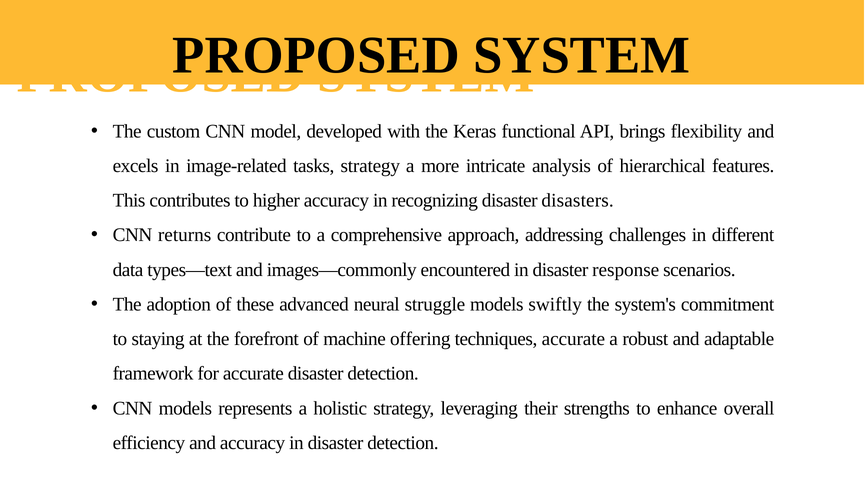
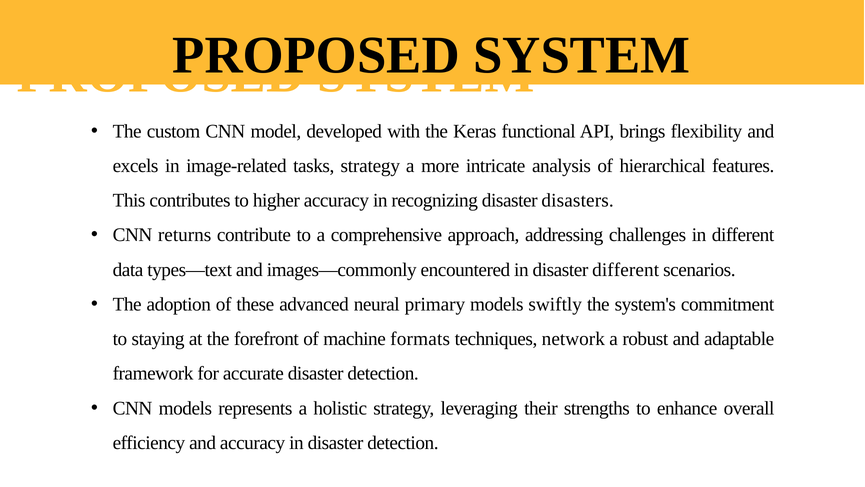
disaster response: response -> different
struggle: struggle -> primary
offering: offering -> formats
techniques accurate: accurate -> network
